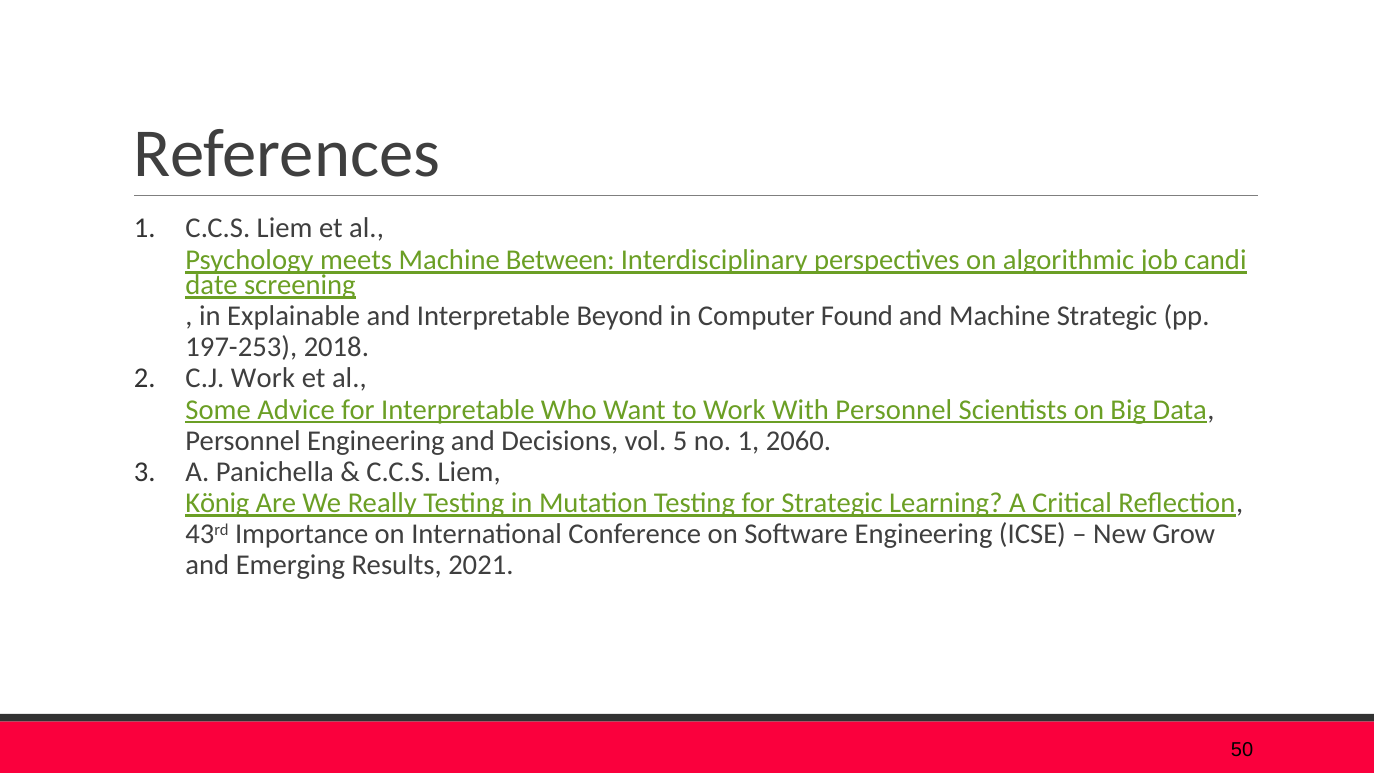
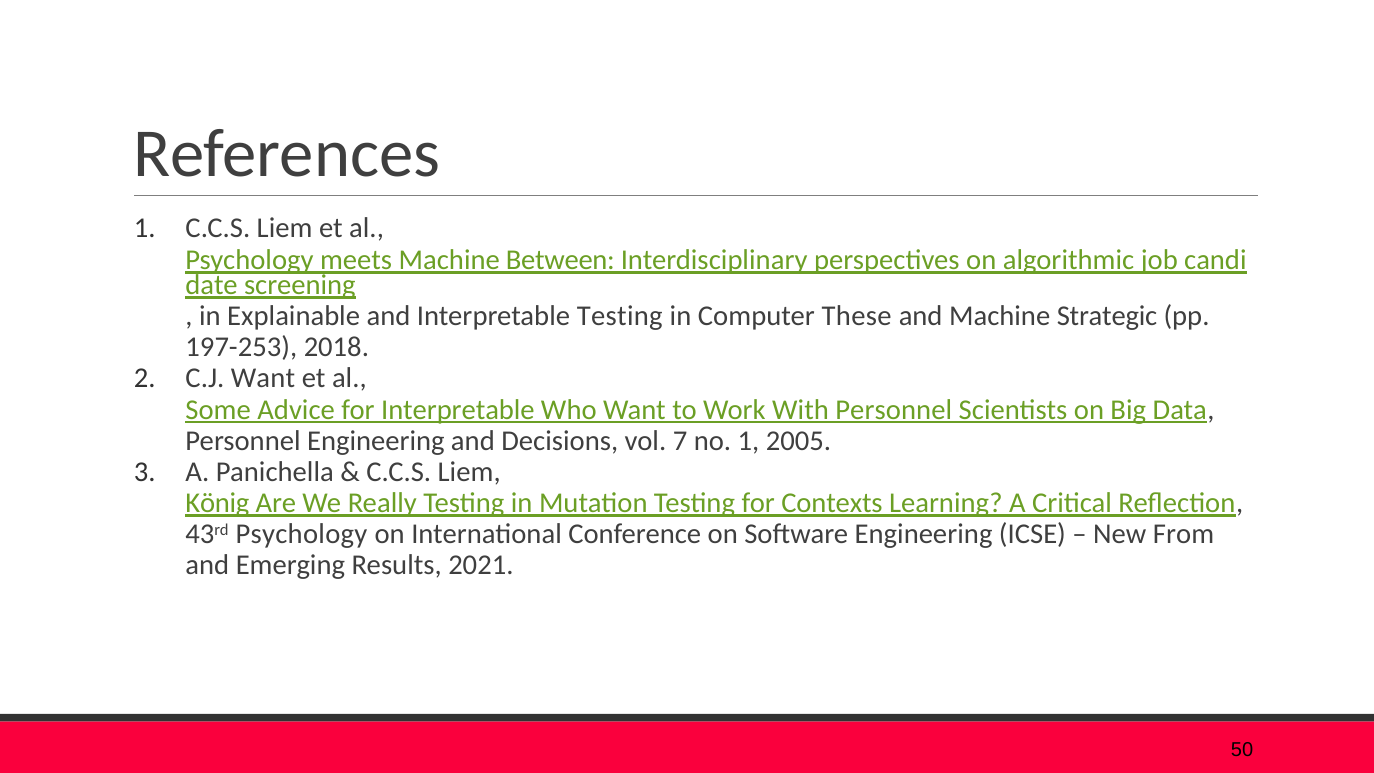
Interpretable Beyond: Beyond -> Testing
Found: Found -> These
C.J Work: Work -> Want
5: 5 -> 7
2060: 2060 -> 2005
for Strategic: Strategic -> Contexts
43rd Importance: Importance -> Psychology
Grow: Grow -> From
